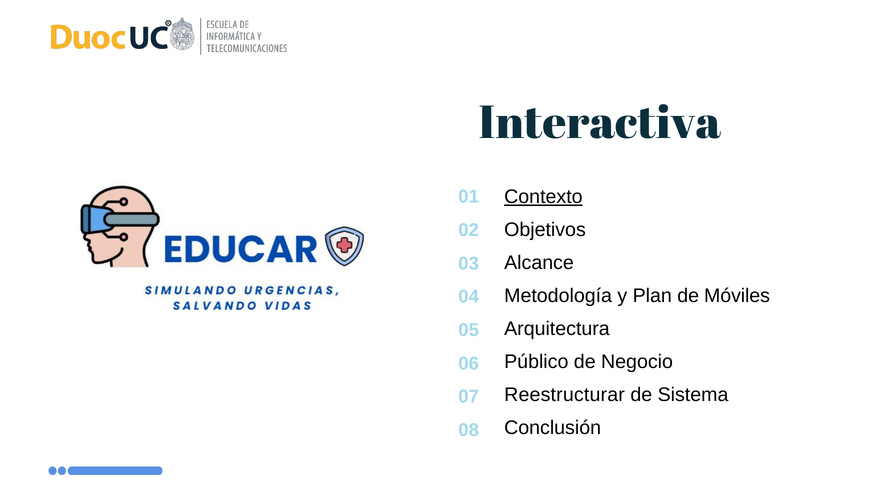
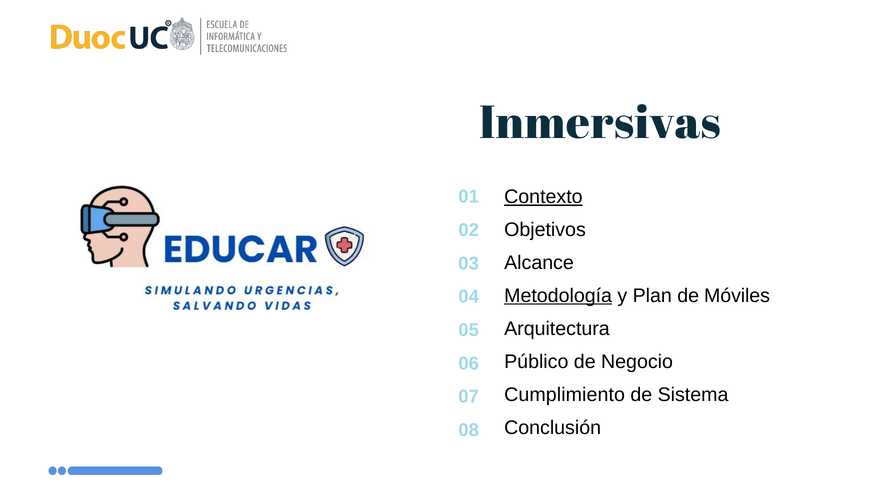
Interactiva: Interactiva -> Inmersivas
Metodología underline: none -> present
Reestructurar: Reestructurar -> Cumplimiento
